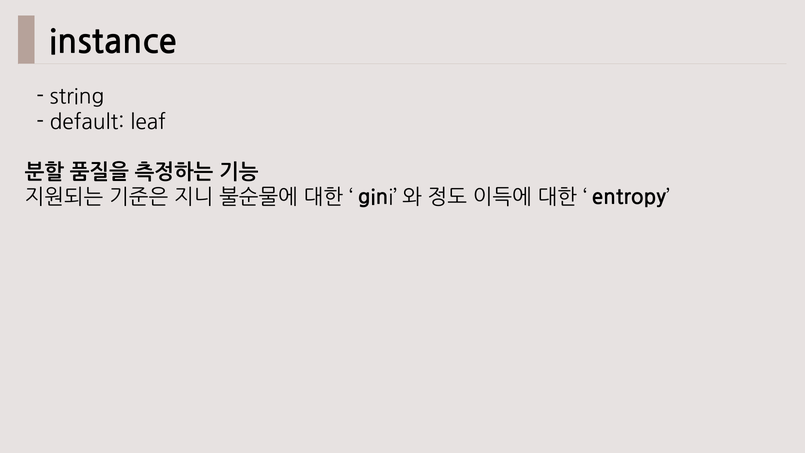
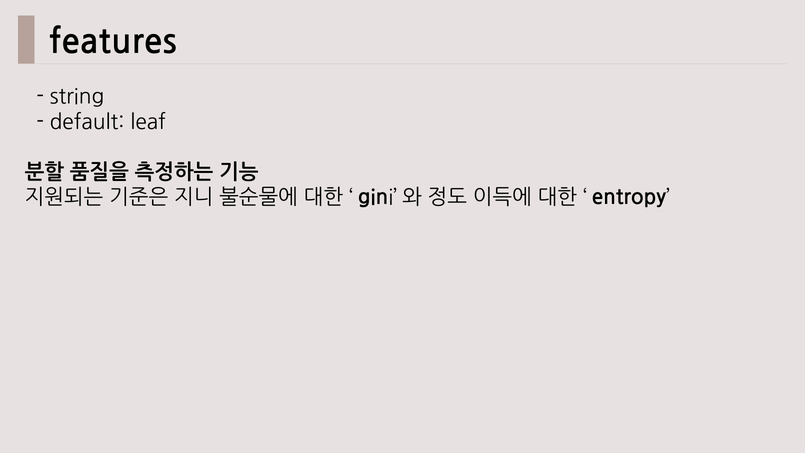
instance: instance -> features
